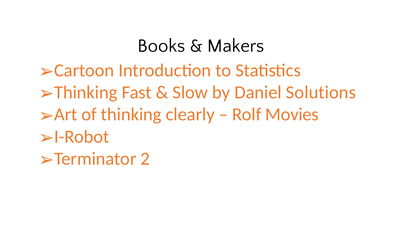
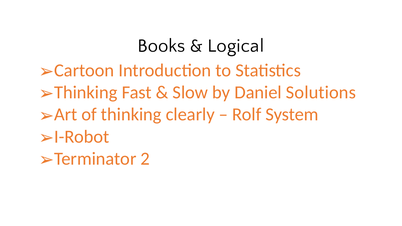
Makers: Makers -> Logical
Movies: Movies -> System
